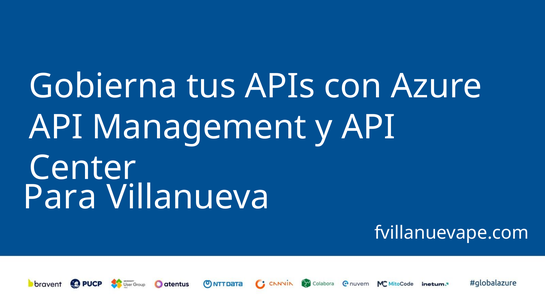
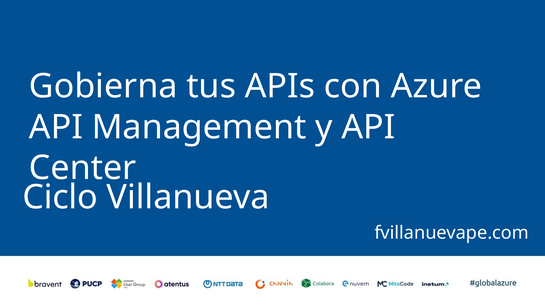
Para: Para -> Ciclo
